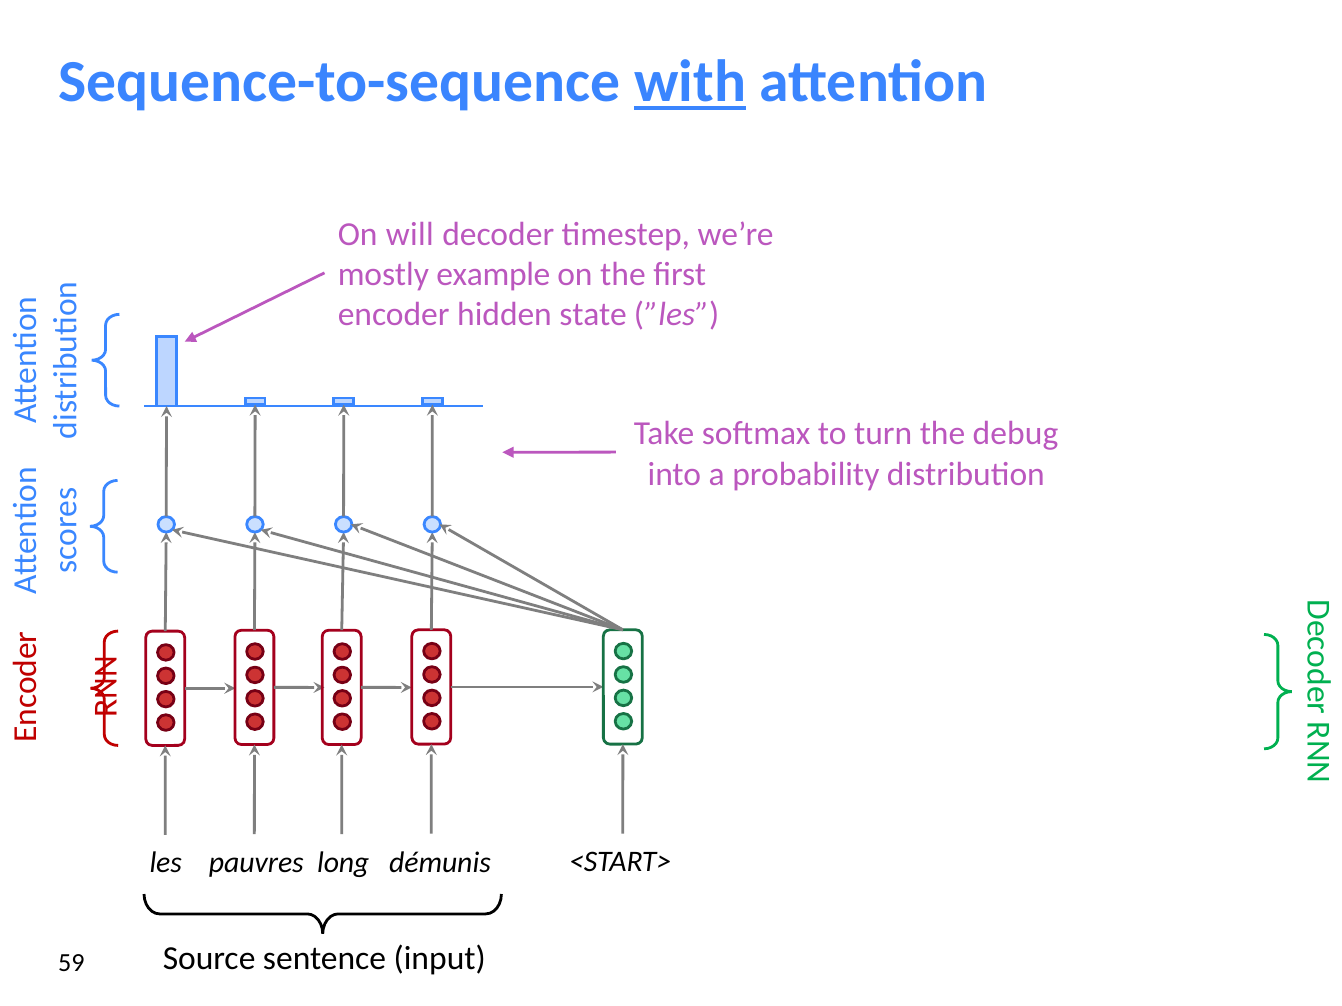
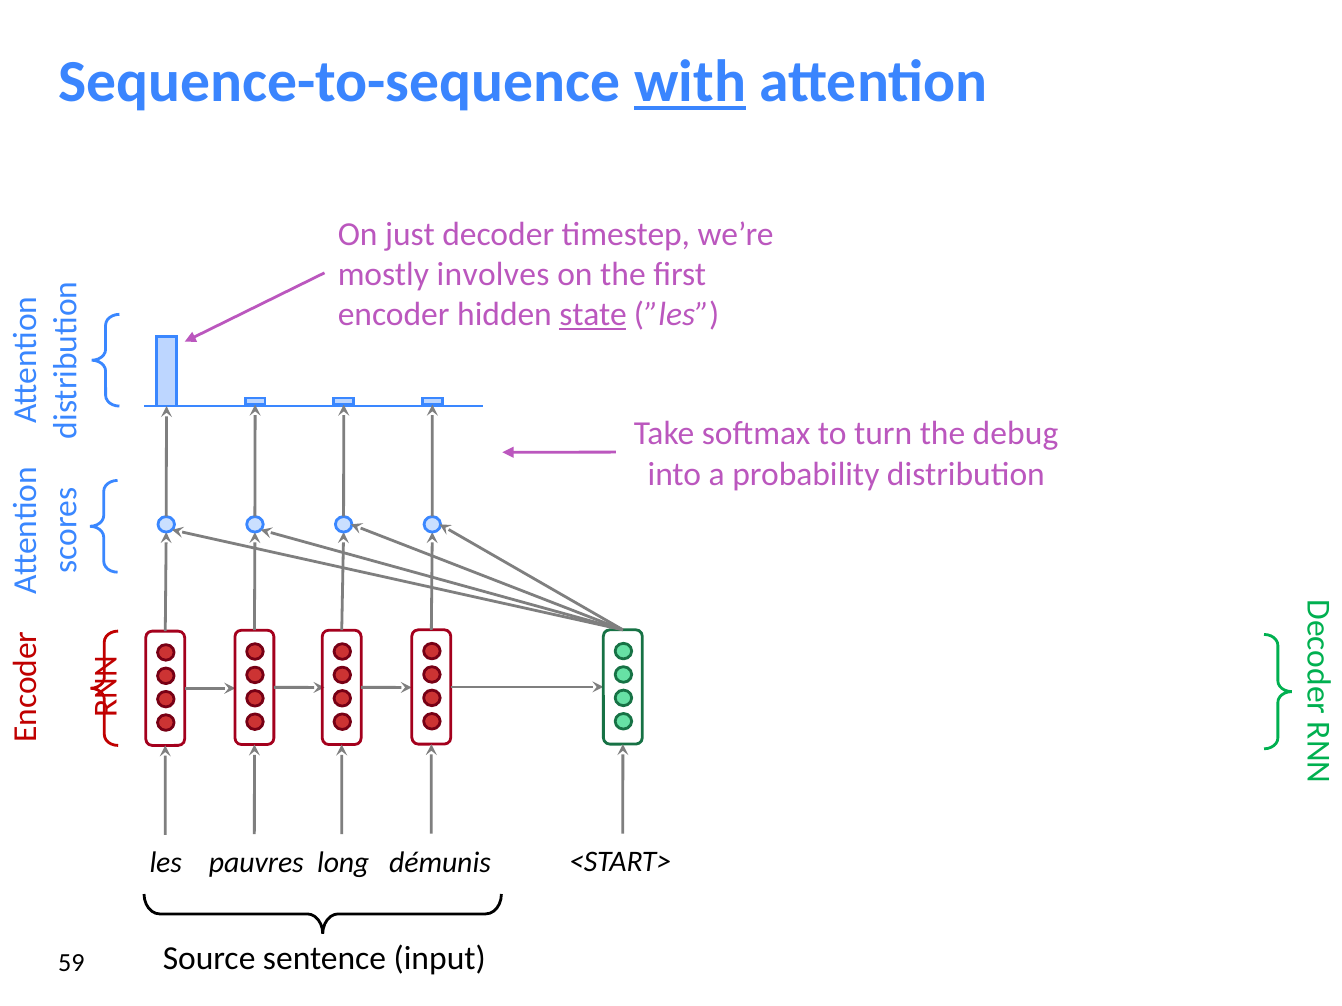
will: will -> just
example: example -> involves
state underline: none -> present
